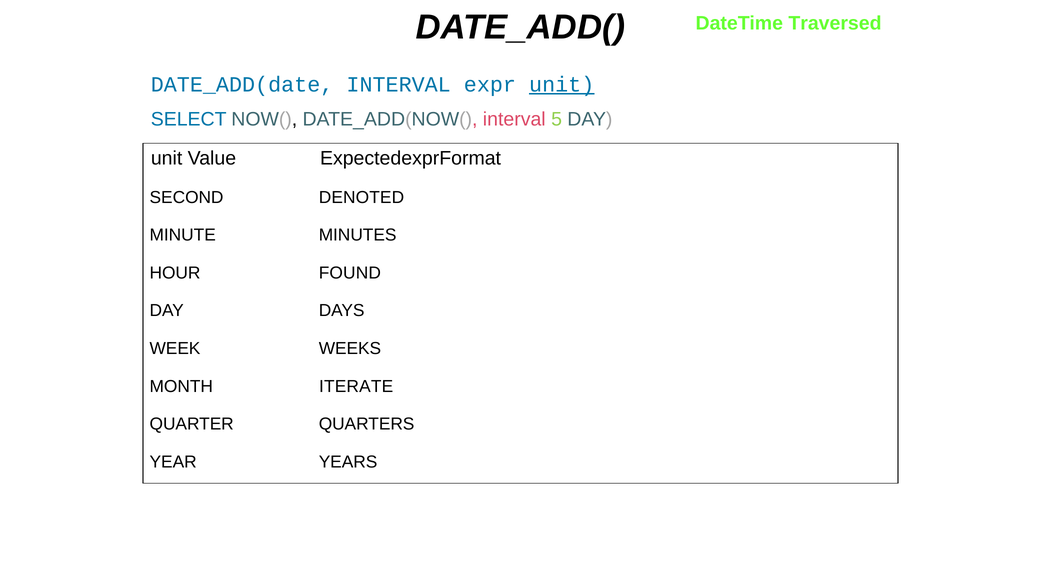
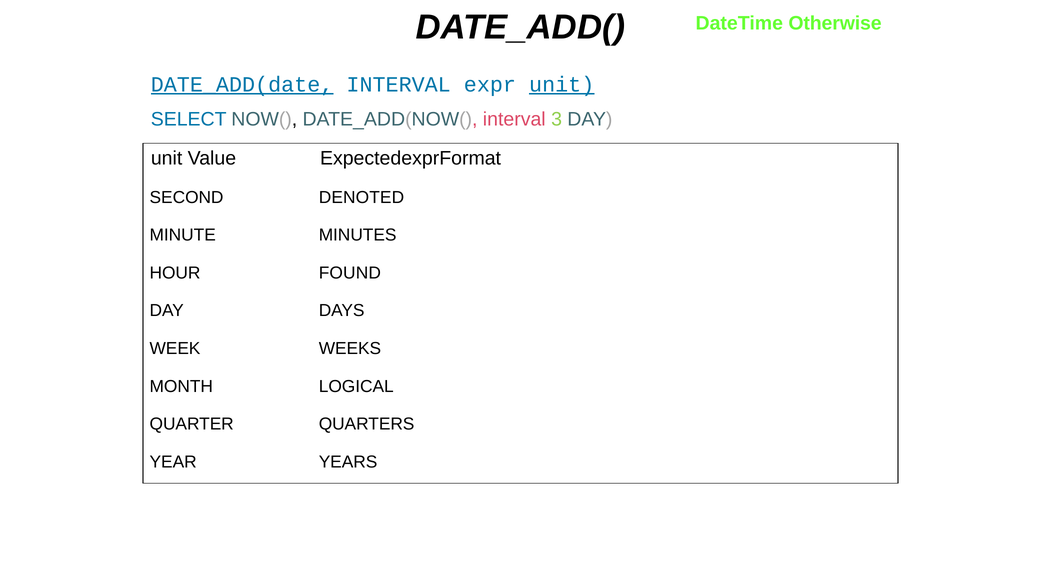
Traversed: Traversed -> Otherwise
DATE_ADD(date underline: none -> present
5: 5 -> 3
ITERATE: ITERATE -> LOGICAL
